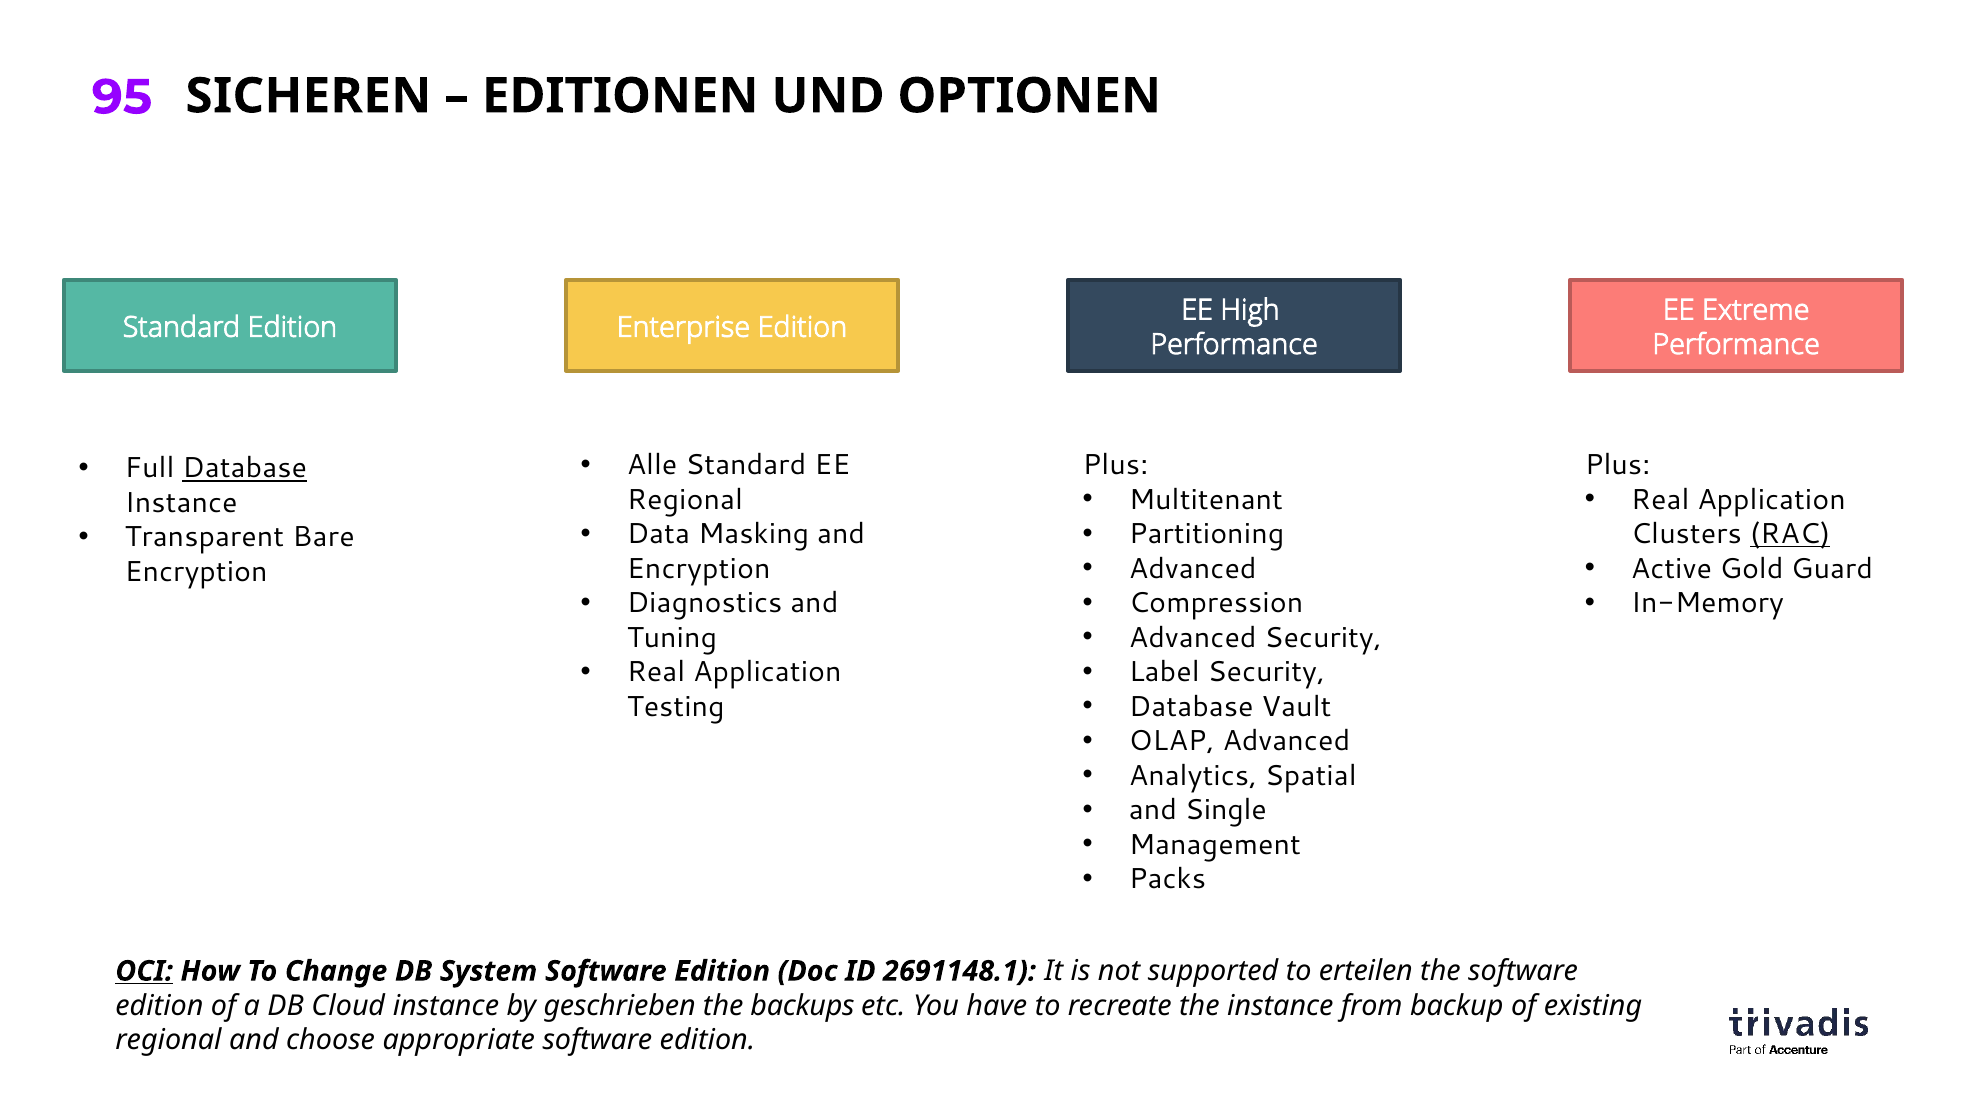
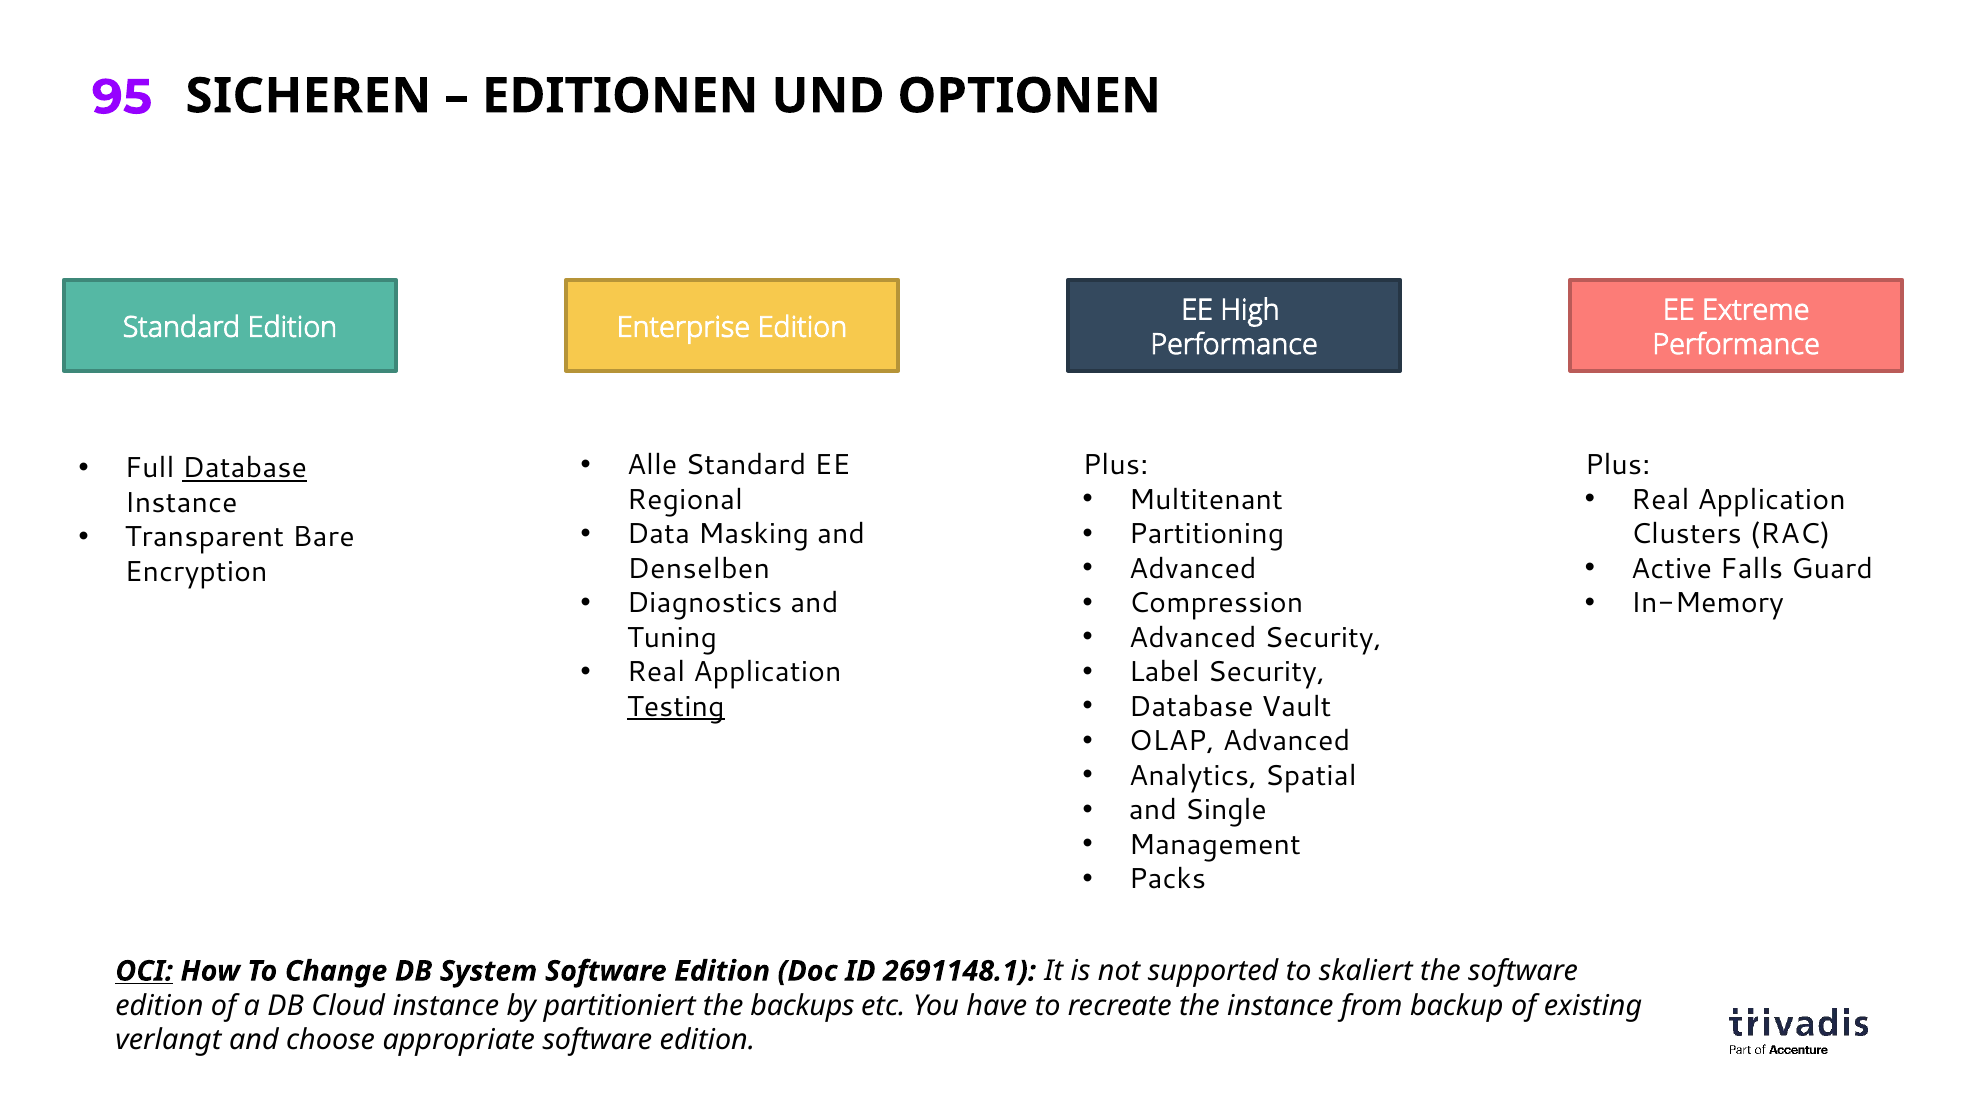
RAC underline: present -> none
Gold: Gold -> Falls
Encryption at (699, 568): Encryption -> Denselben
Testing underline: none -> present
erteilen: erteilen -> skaliert
geschrieben: geschrieben -> partitioniert
regional at (168, 1040): regional -> verlangt
